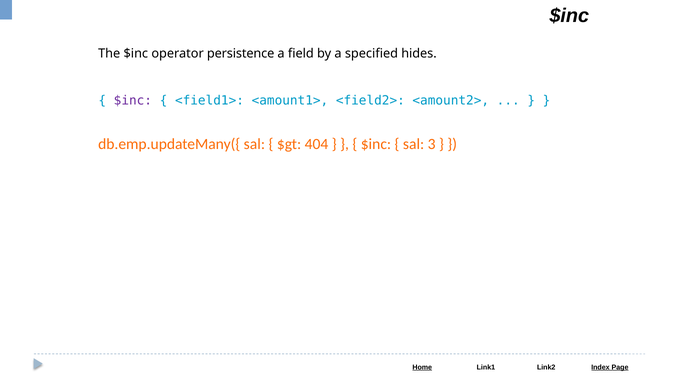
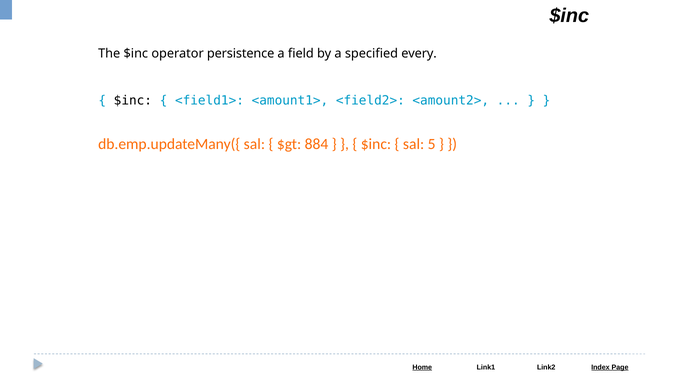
hides: hides -> every
$inc at (133, 101) colour: purple -> black
404: 404 -> 884
3: 3 -> 5
